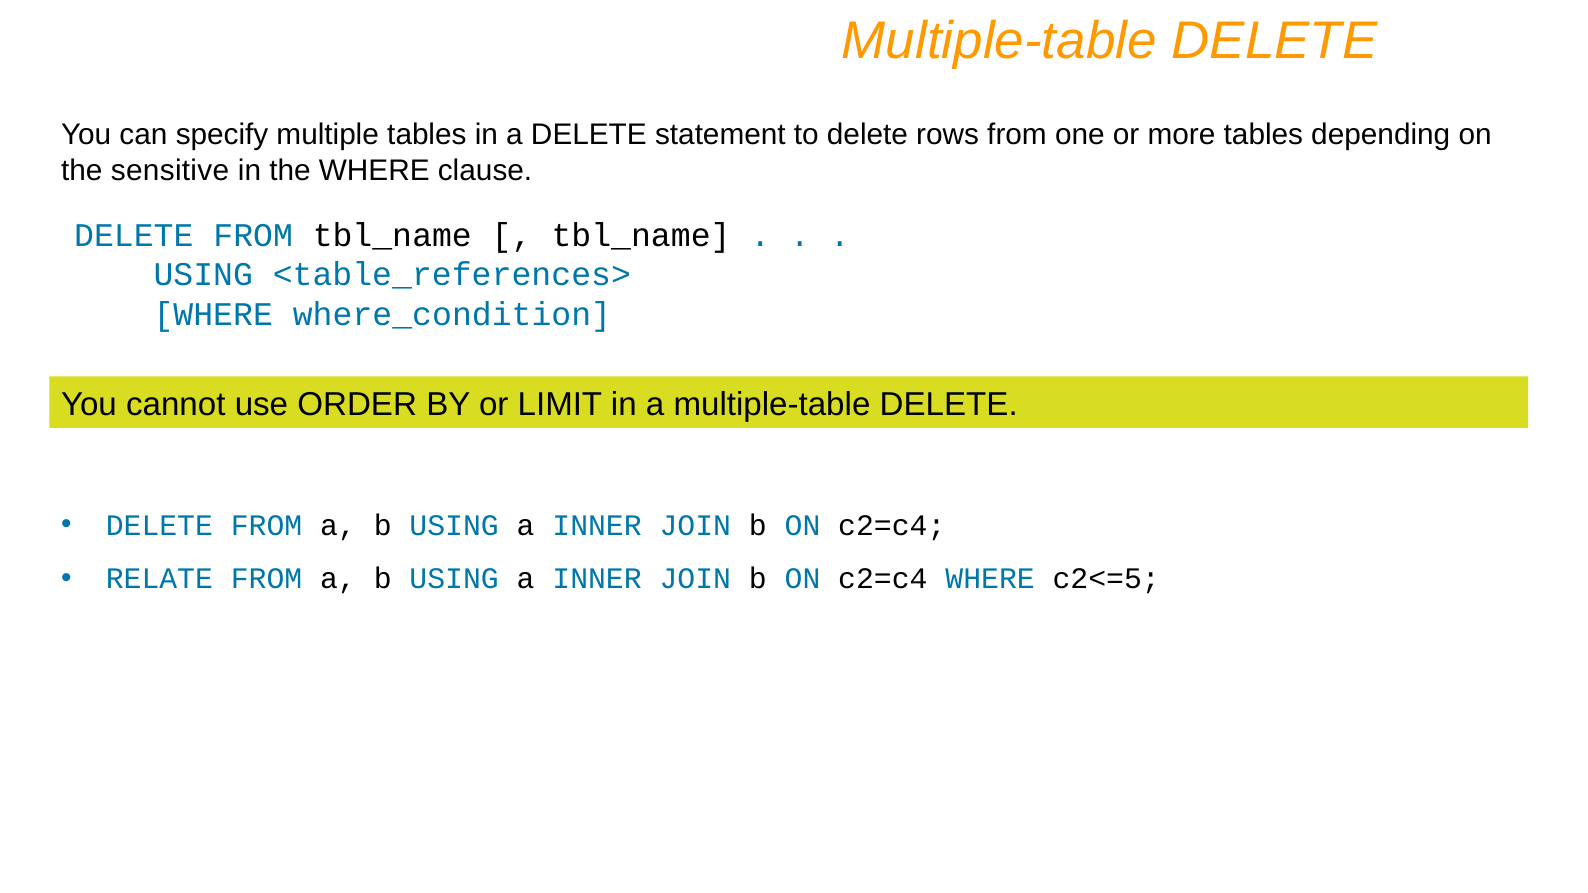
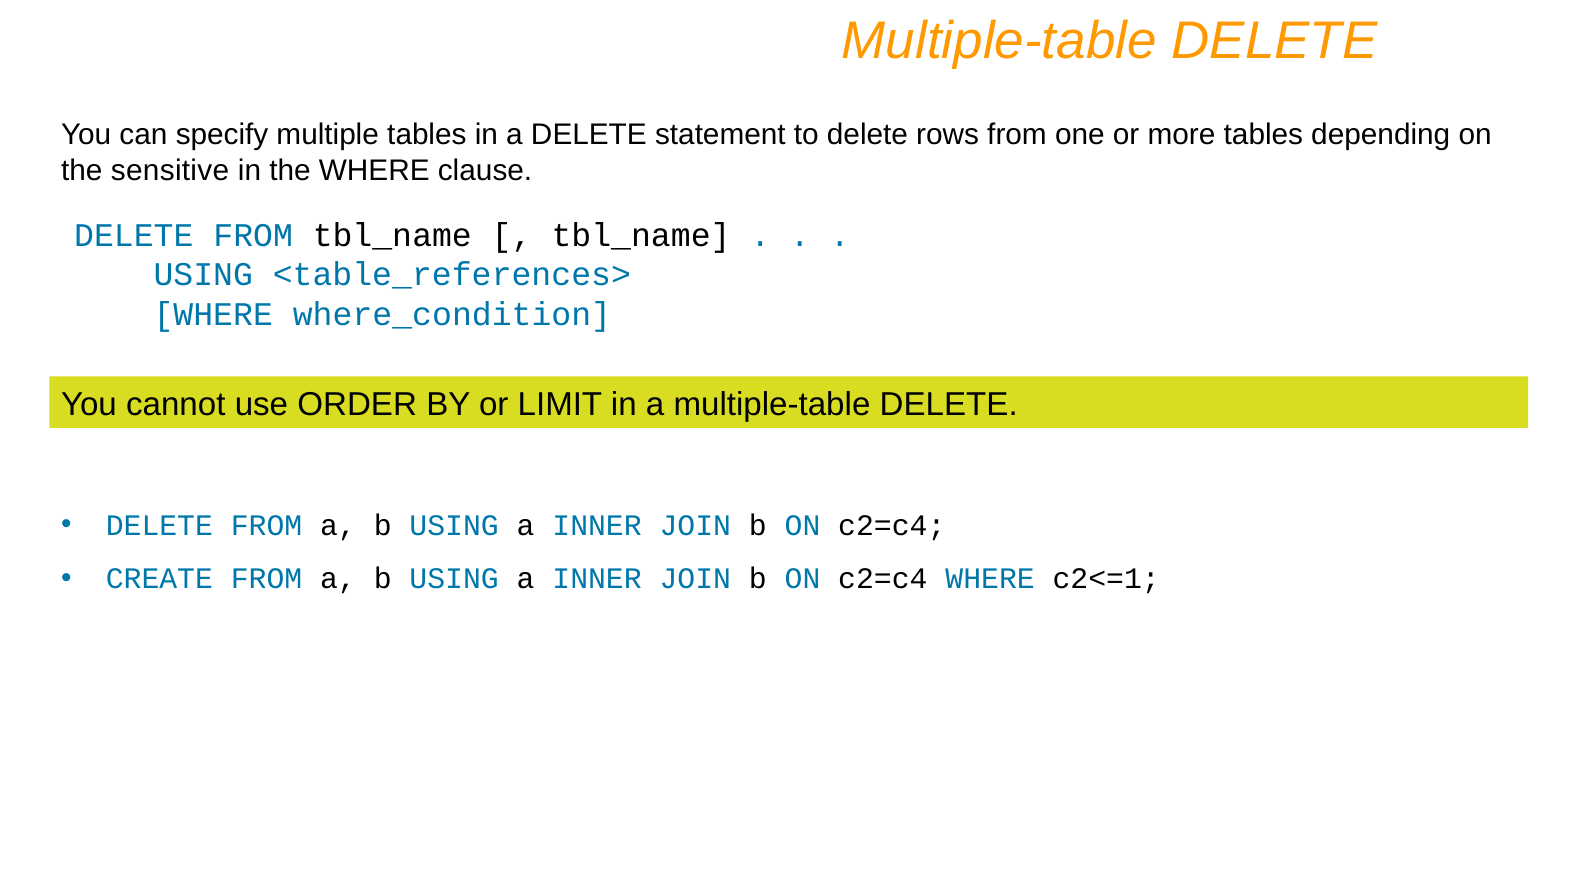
RELATE: RELATE -> CREATE
c2<=5: c2<=5 -> c2<=1
